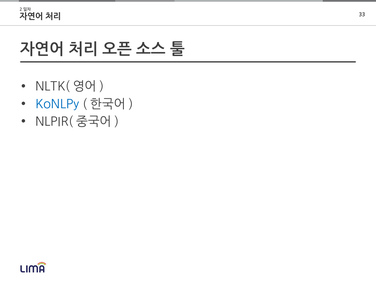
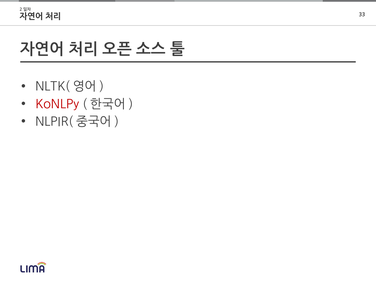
KoNLPy colour: blue -> red
